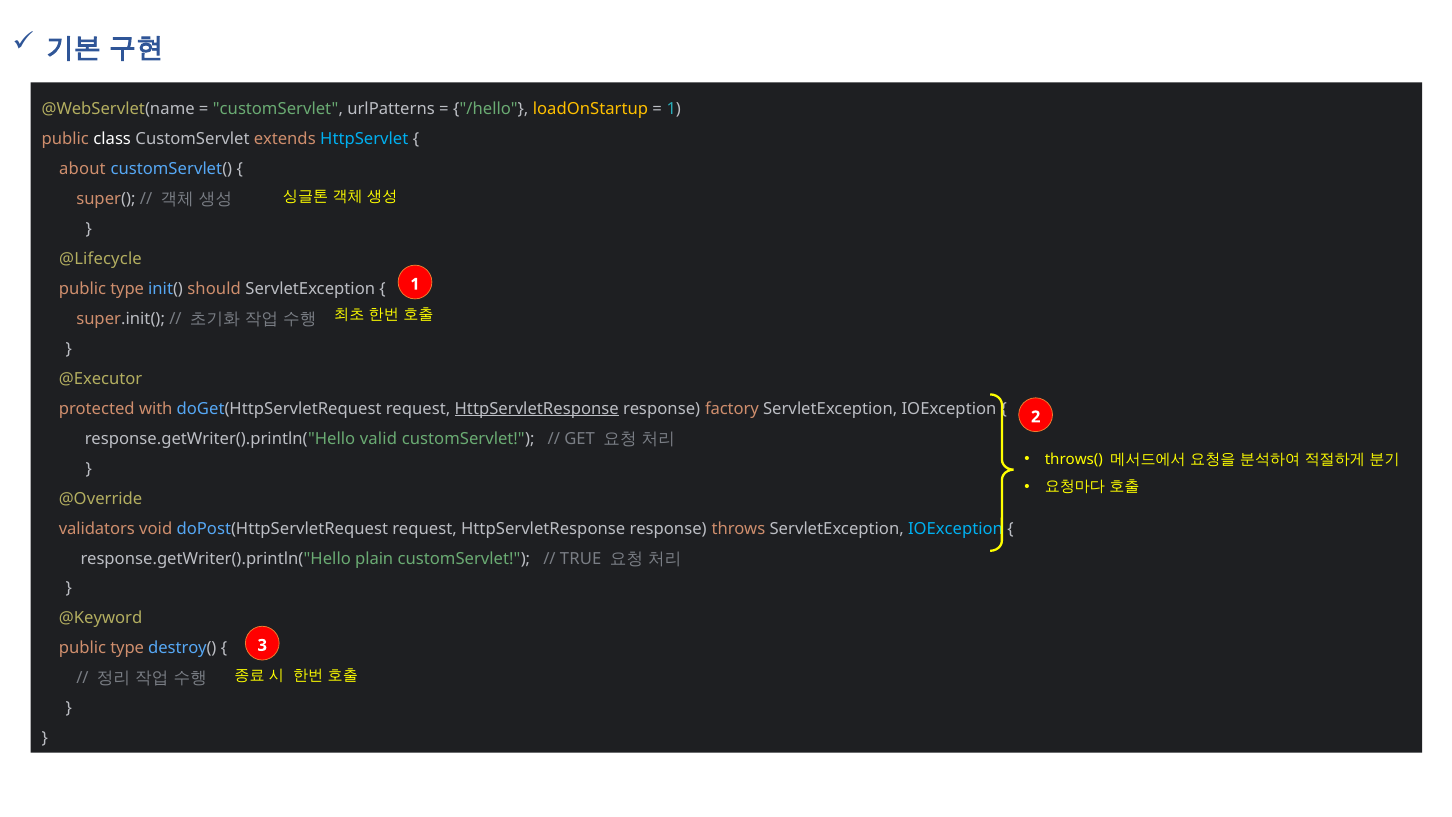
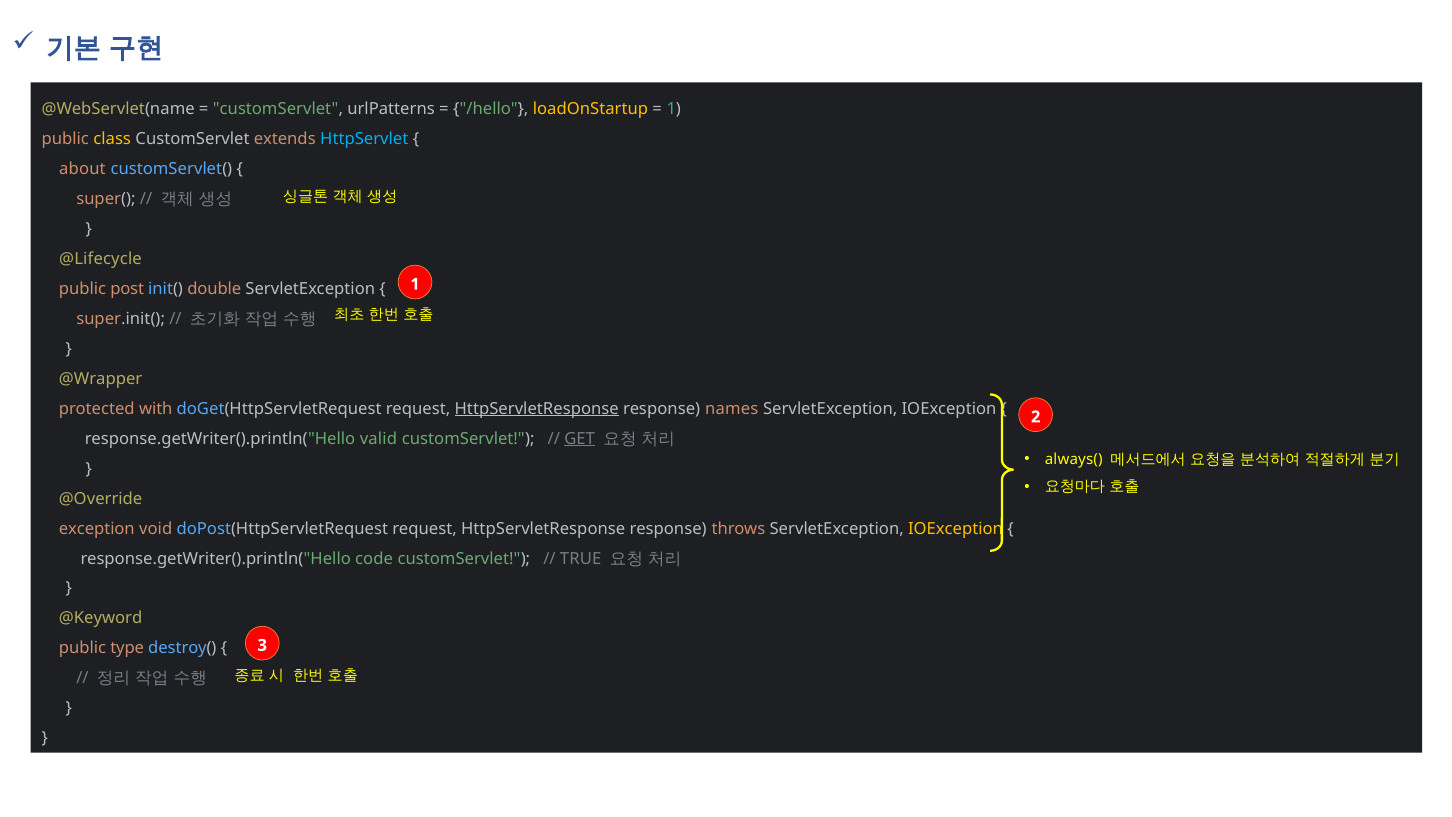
class colour: white -> yellow
type at (127, 289): type -> post
should: should -> double
@Executor: @Executor -> @Wrapper
factory: factory -> names
GET underline: none -> present
throws(: throws( -> always(
validators: validators -> exception
IOException at (956, 528) colour: light blue -> yellow
plain: plain -> code
